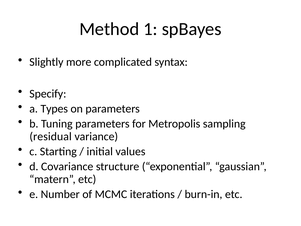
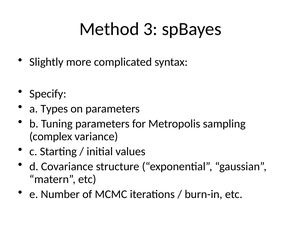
1: 1 -> 3
residual: residual -> complex
